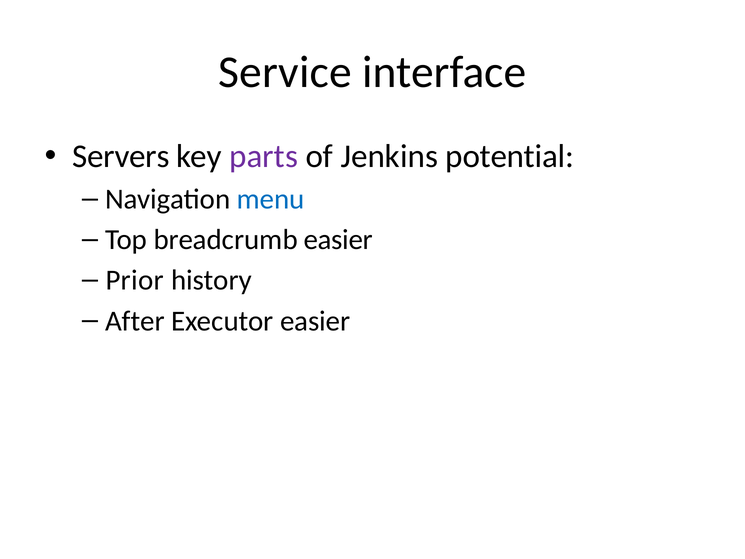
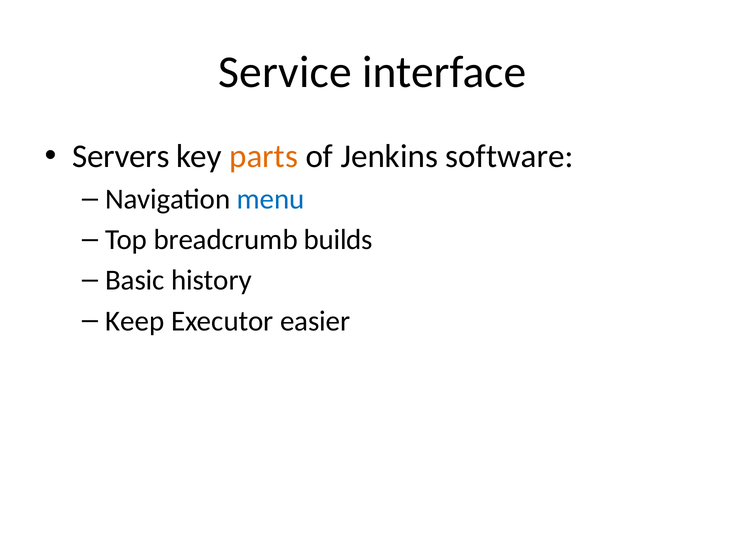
parts colour: purple -> orange
potential: potential -> software
breadcrumb easier: easier -> builds
Prior: Prior -> Basic
After: After -> Keep
